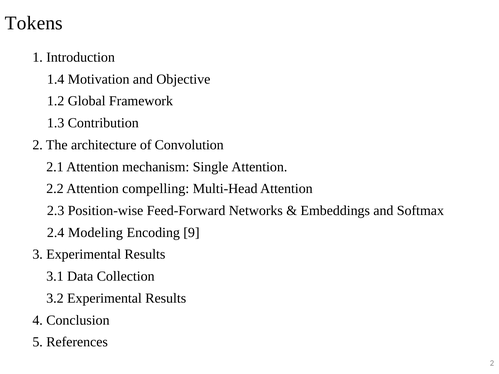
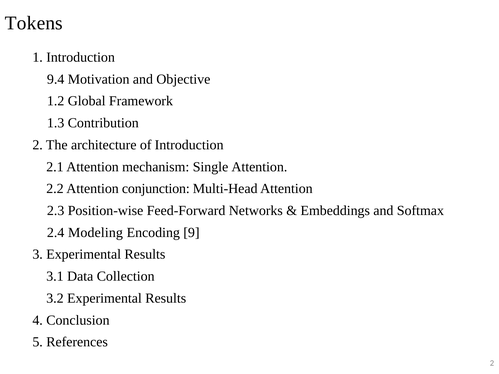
1.4: 1.4 -> 9.4
of Convolution: Convolution -> Introduction
compelling: compelling -> conjunction
